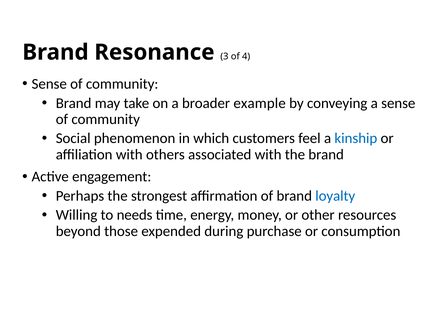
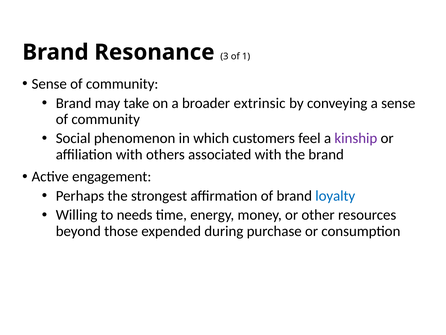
4: 4 -> 1
example: example -> extrinsic
kinship colour: blue -> purple
